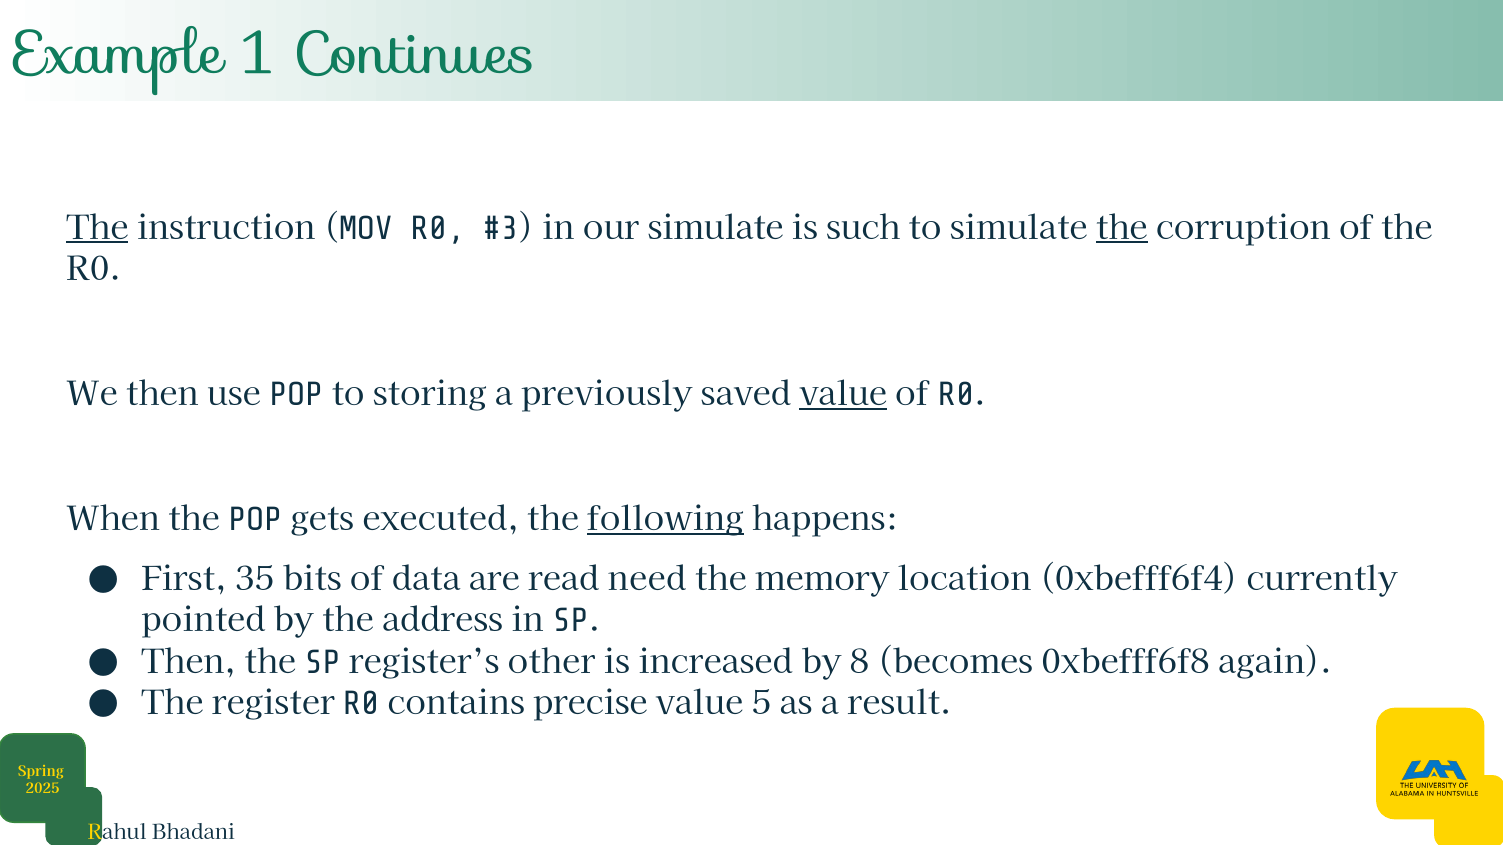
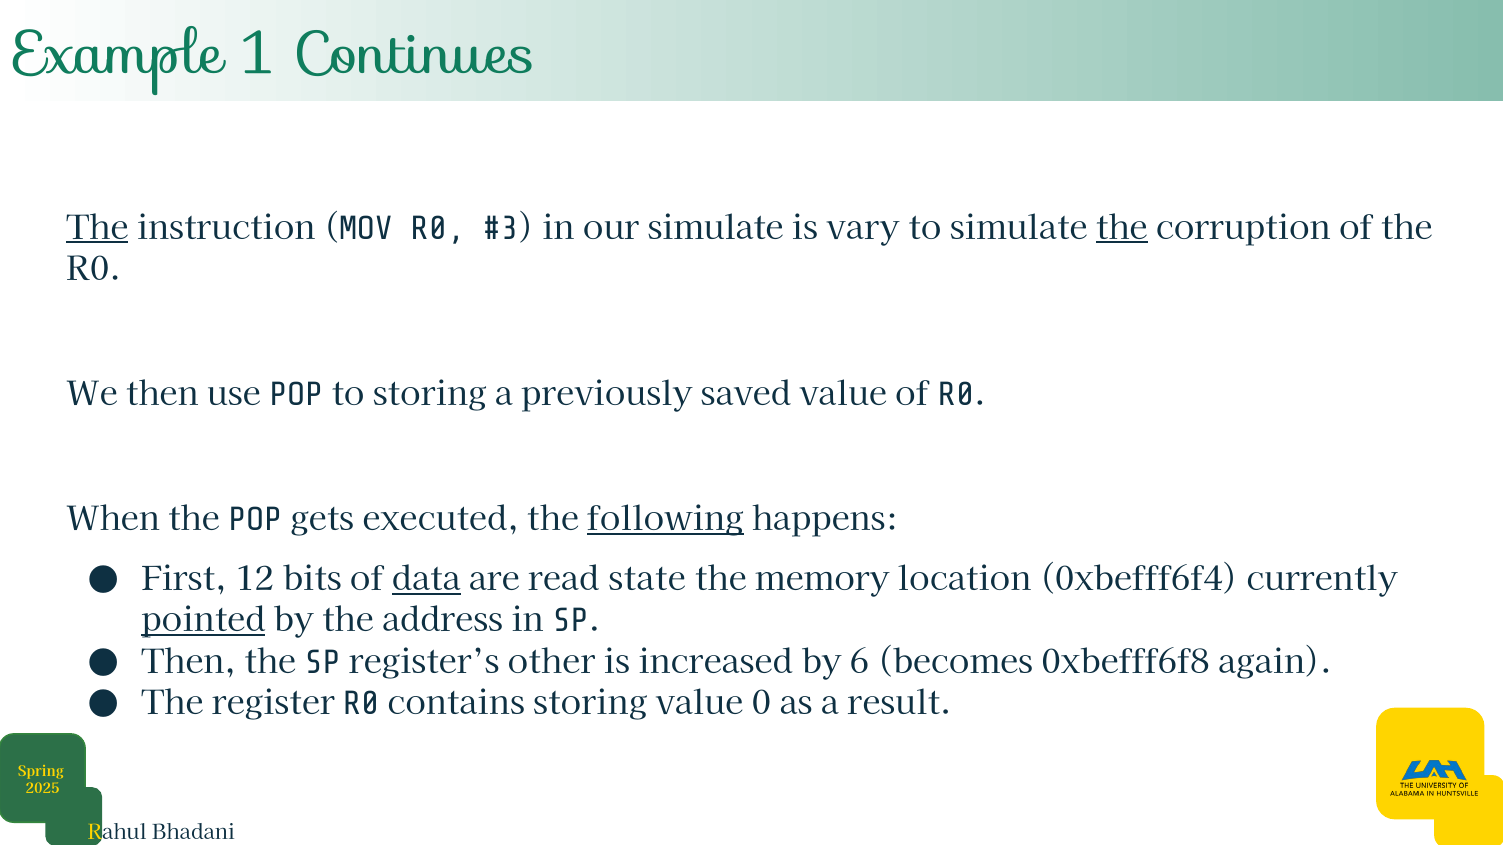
such: such -> vary
value at (843, 395) underline: present -> none
35: 35 -> 12
data underline: none -> present
need: need -> state
pointed underline: none -> present
8: 8 -> 6
contains precise: precise -> storing
5: 5 -> 0
